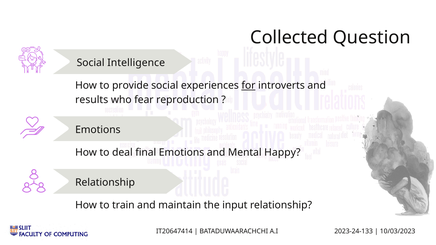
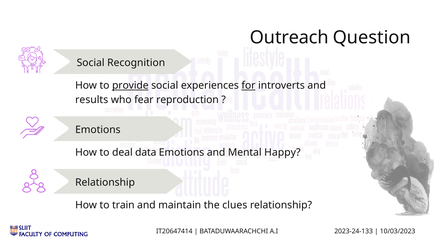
Collected: Collected -> Outreach
Intelligence: Intelligence -> Recognition
provide underline: none -> present
final: final -> data
input: input -> clues
